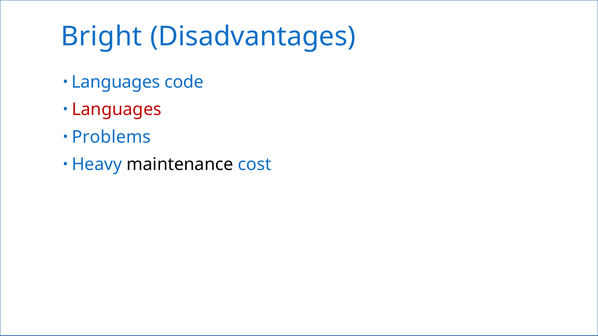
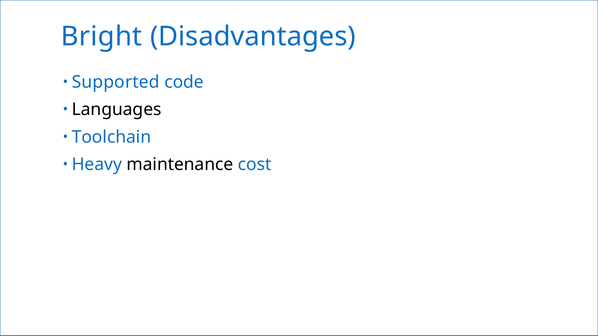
Languages at (116, 82): Languages -> Supported
Languages at (117, 110) colour: red -> black
Problems: Problems -> Toolchain
